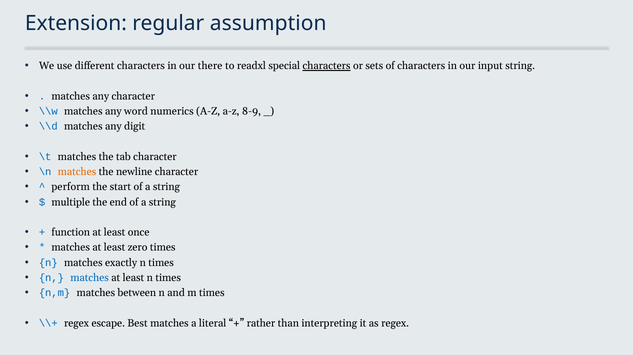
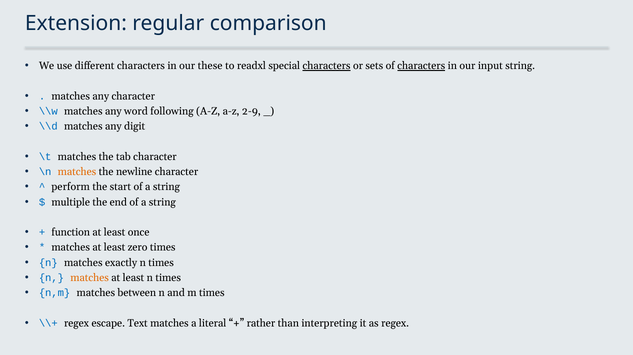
assumption: assumption -> comparison
there: there -> these
characters at (421, 66) underline: none -> present
numerics: numerics -> following
8-9: 8-9 -> 2-9
matches at (90, 277) colour: blue -> orange
Best: Best -> Text
